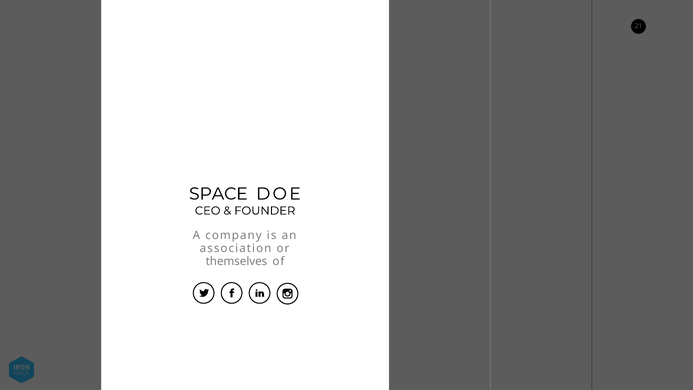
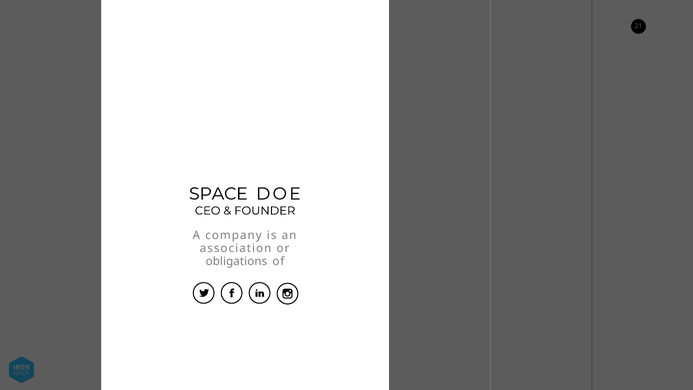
themselves: themselves -> obligations
